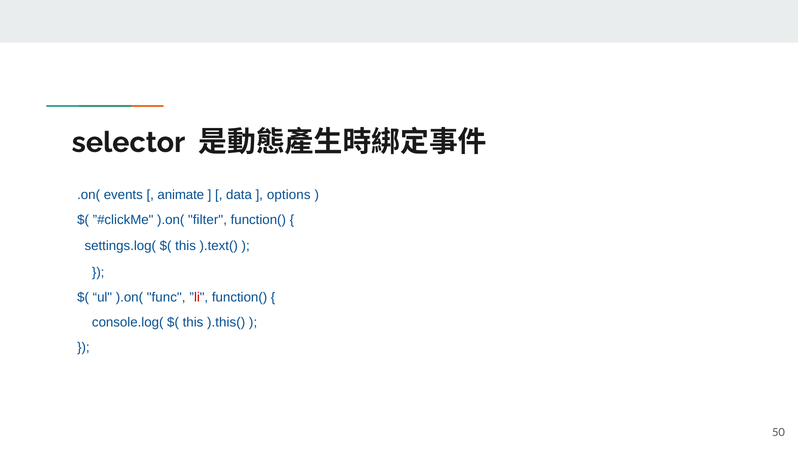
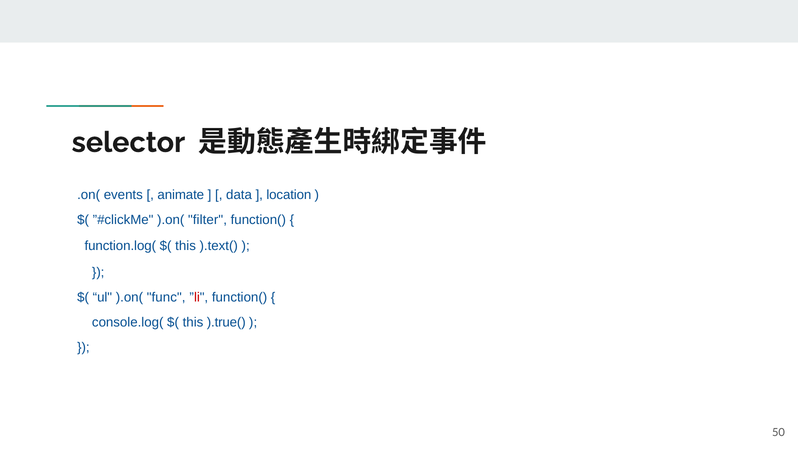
options: options -> location
settings.log(: settings.log( -> function.log(
).this(: ).this( -> ).true(
